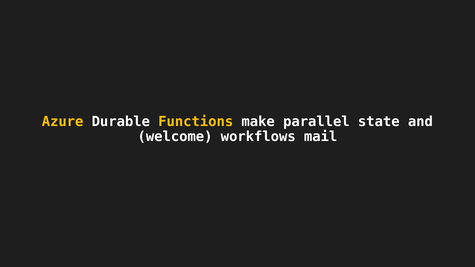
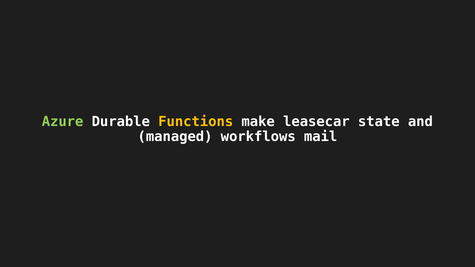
Azure colour: yellow -> light green
parallel: parallel -> leasecar
welcome: welcome -> managed
